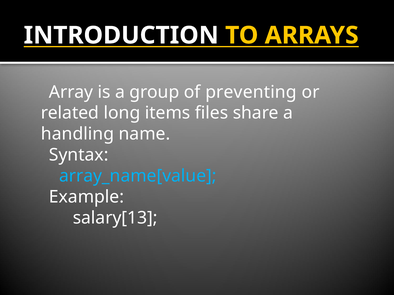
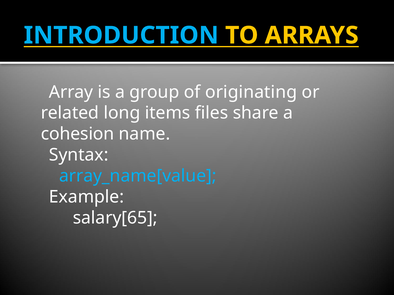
INTRODUCTION colour: white -> light blue
preventing: preventing -> originating
handling: handling -> cohesion
salary[13: salary[13 -> salary[65
